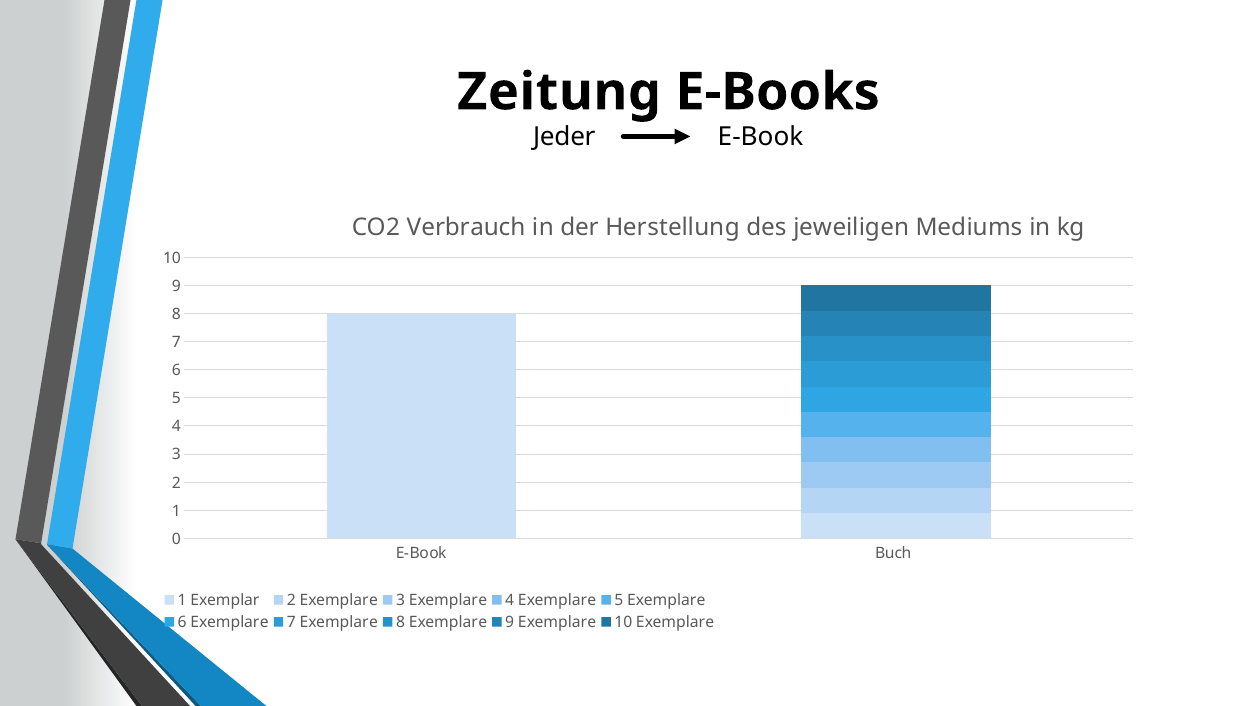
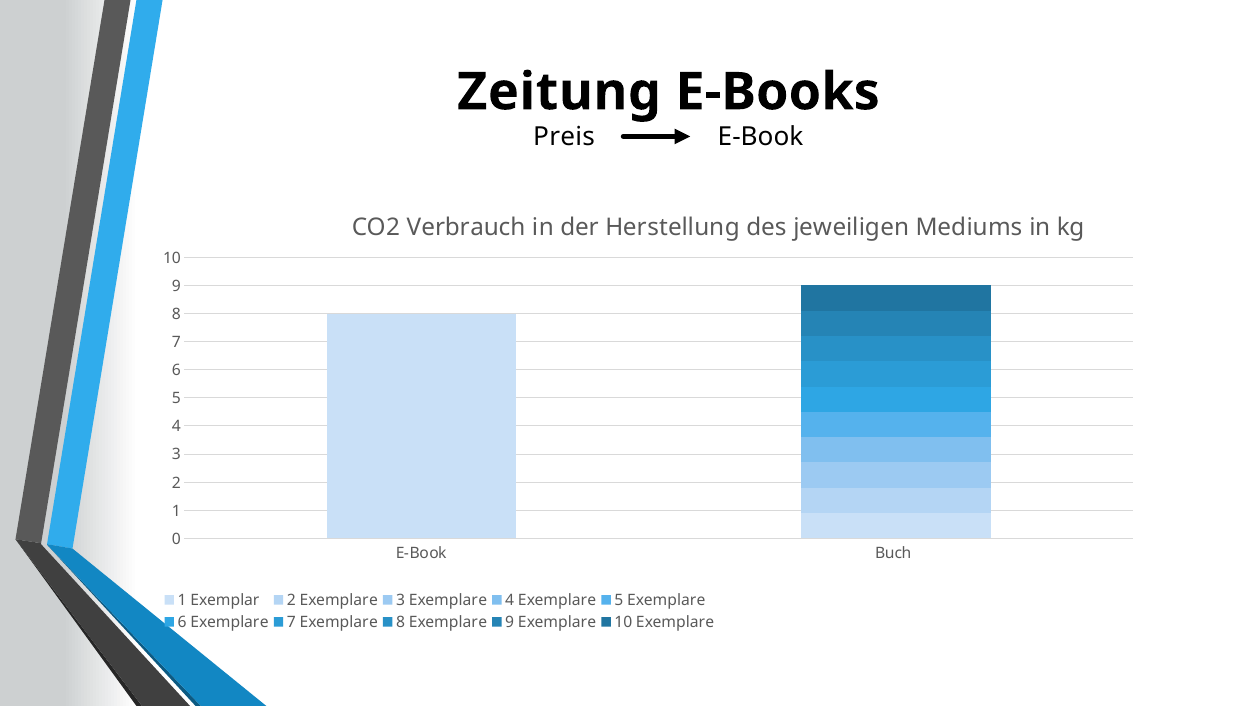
Jeder: Jeder -> Preis
